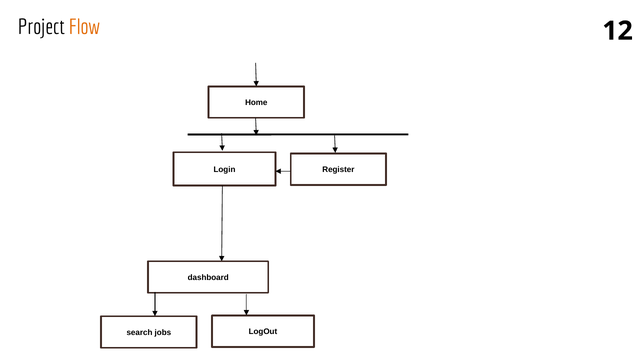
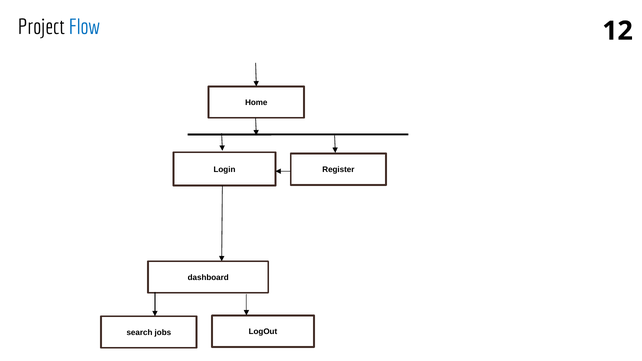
Flow colour: orange -> blue
